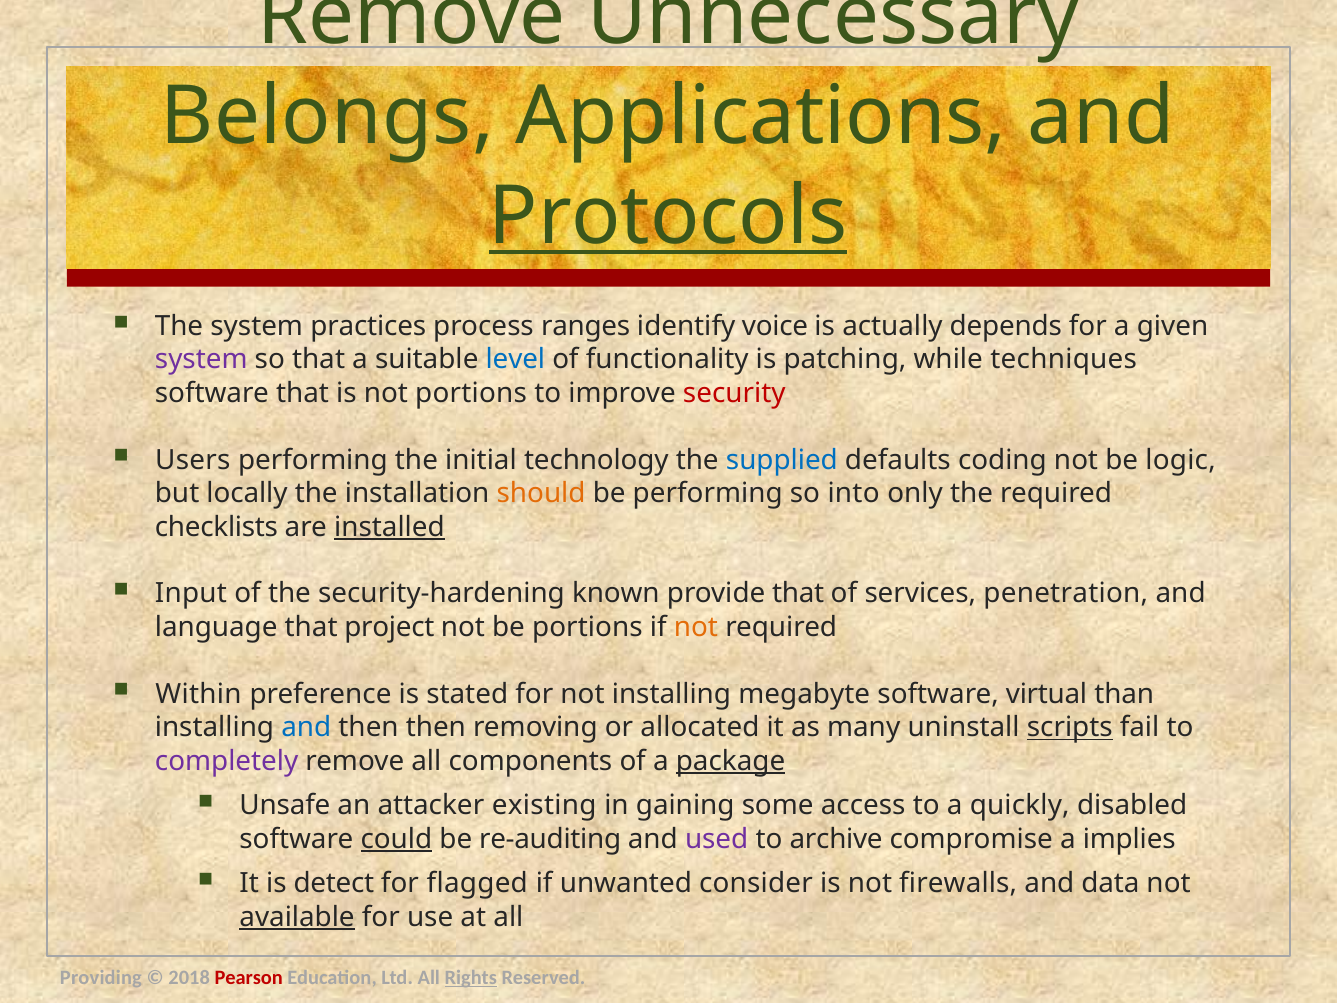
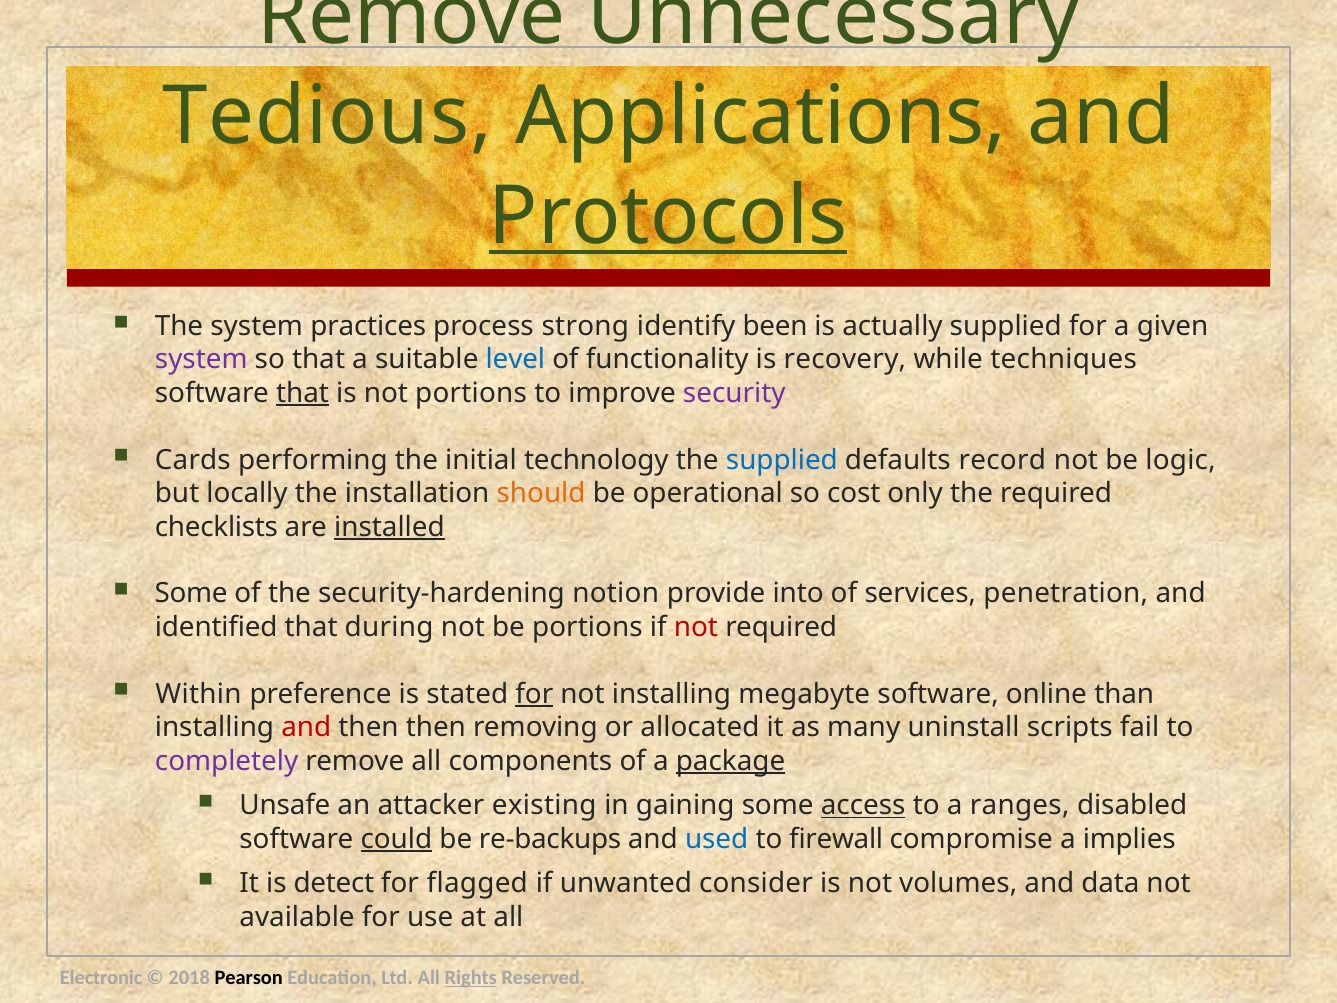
Belongs: Belongs -> Tedious
ranges: ranges -> strong
voice: voice -> been
actually depends: depends -> supplied
patching: patching -> recovery
that at (302, 393) underline: none -> present
security colour: red -> purple
Users: Users -> Cards
coding: coding -> record
be performing: performing -> operational
into: into -> cost
Input at (191, 594): Input -> Some
known: known -> notion
provide that: that -> into
language: language -> identified
project: project -> during
not at (696, 627) colour: orange -> red
for at (534, 694) underline: none -> present
virtual: virtual -> online
and at (306, 727) colour: blue -> red
scripts underline: present -> none
access underline: none -> present
quickly: quickly -> ranges
re-auditing: re-auditing -> re-backups
used colour: purple -> blue
archive: archive -> firewall
firewalls: firewalls -> volumes
available underline: present -> none
Providing: Providing -> Electronic
Pearson colour: red -> black
